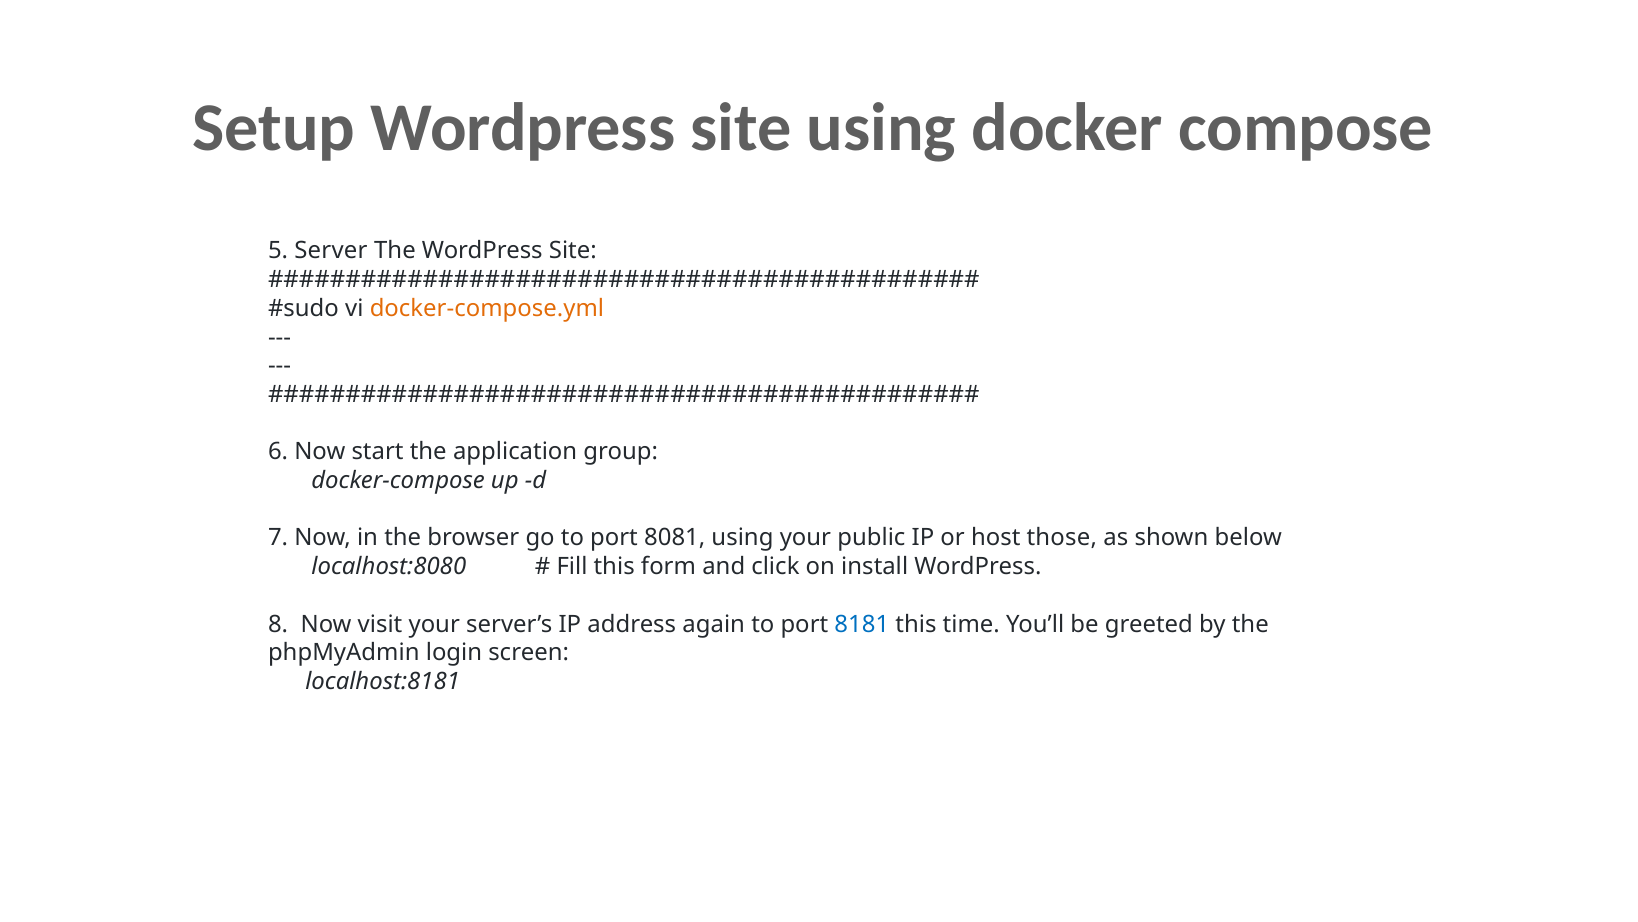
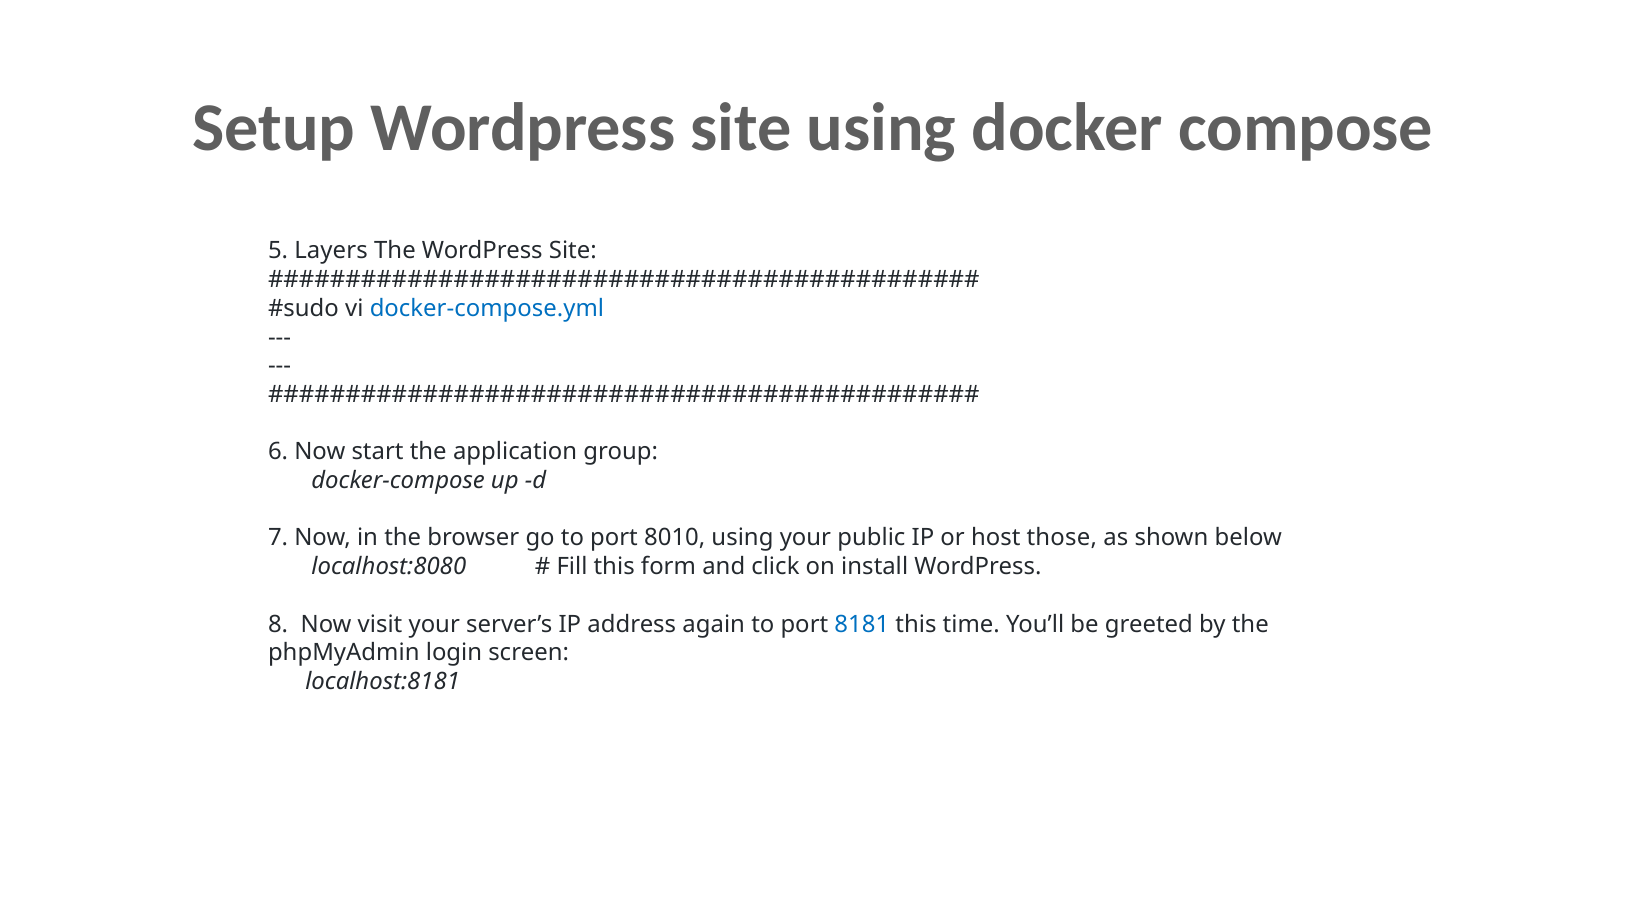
Server: Server -> Layers
docker-compose.yml colour: orange -> blue
8081: 8081 -> 8010
